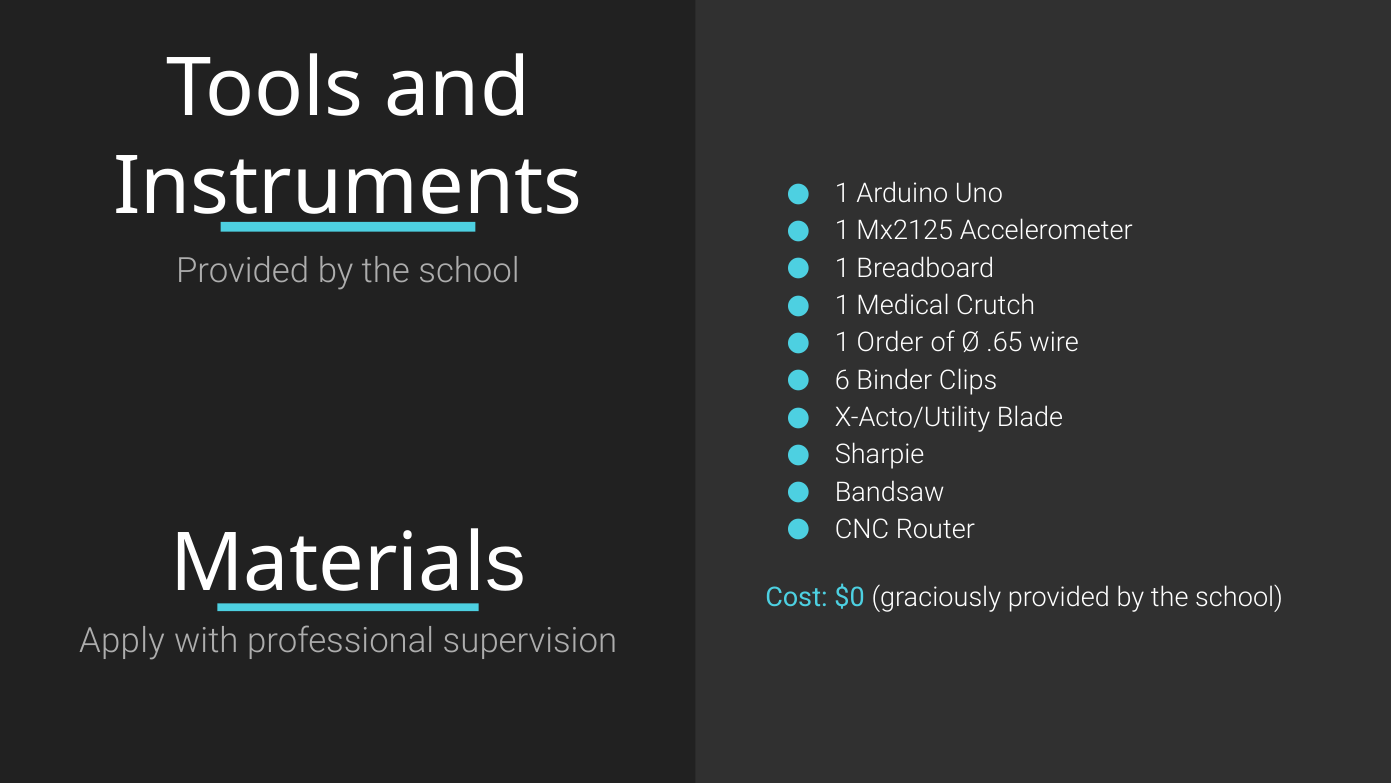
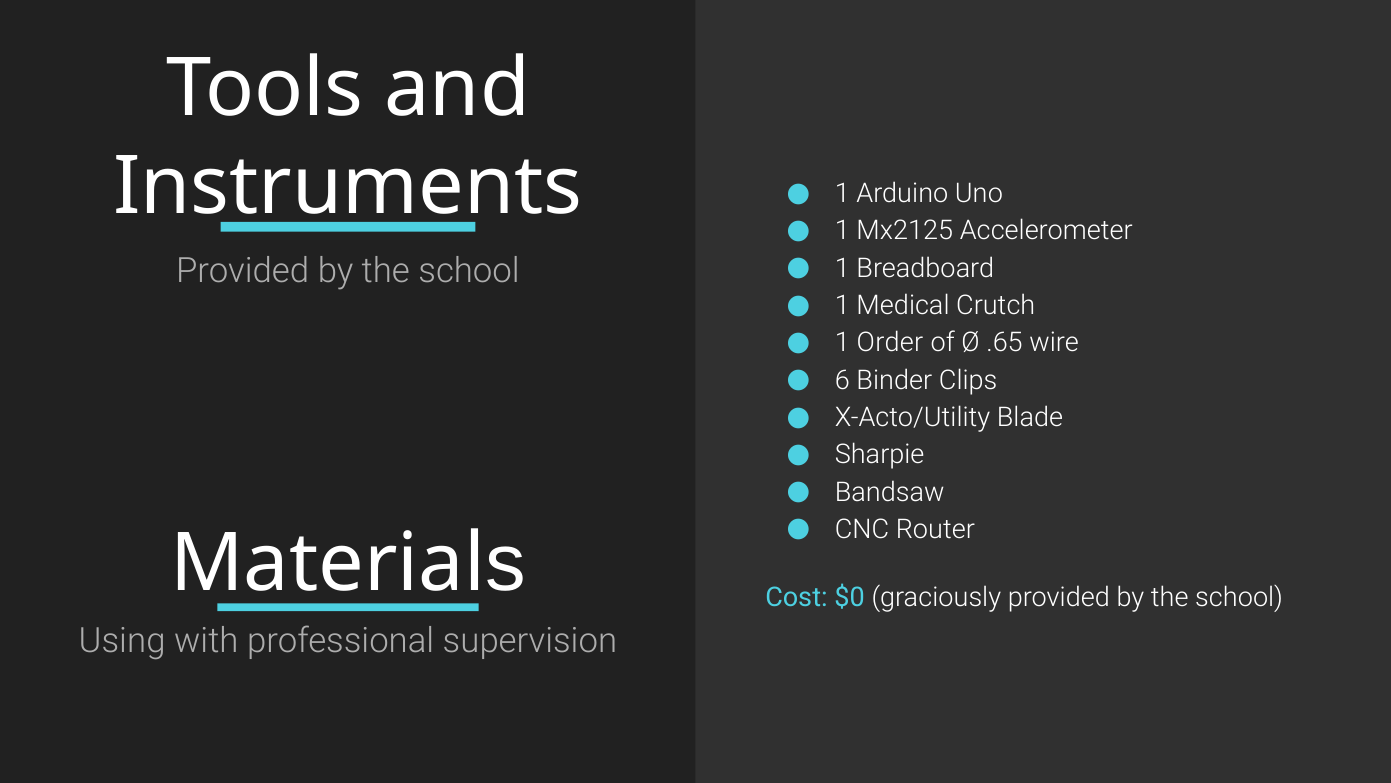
Apply: Apply -> Using
